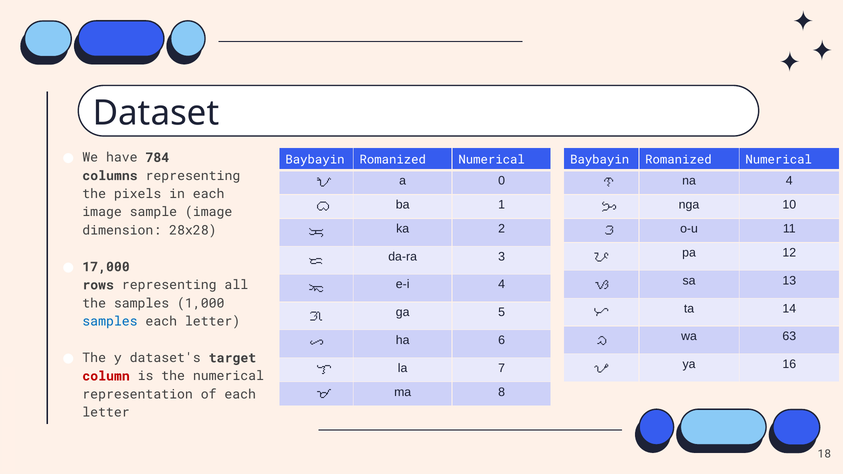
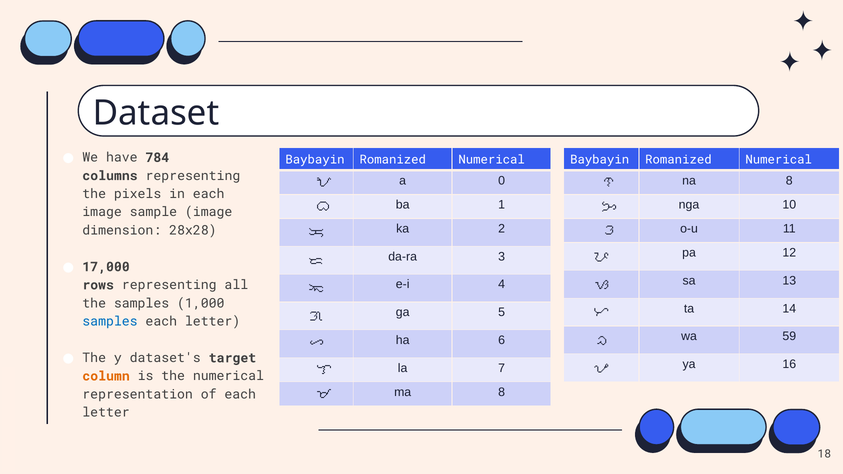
na 4: 4 -> 8
63: 63 -> 59
column colour: red -> orange
